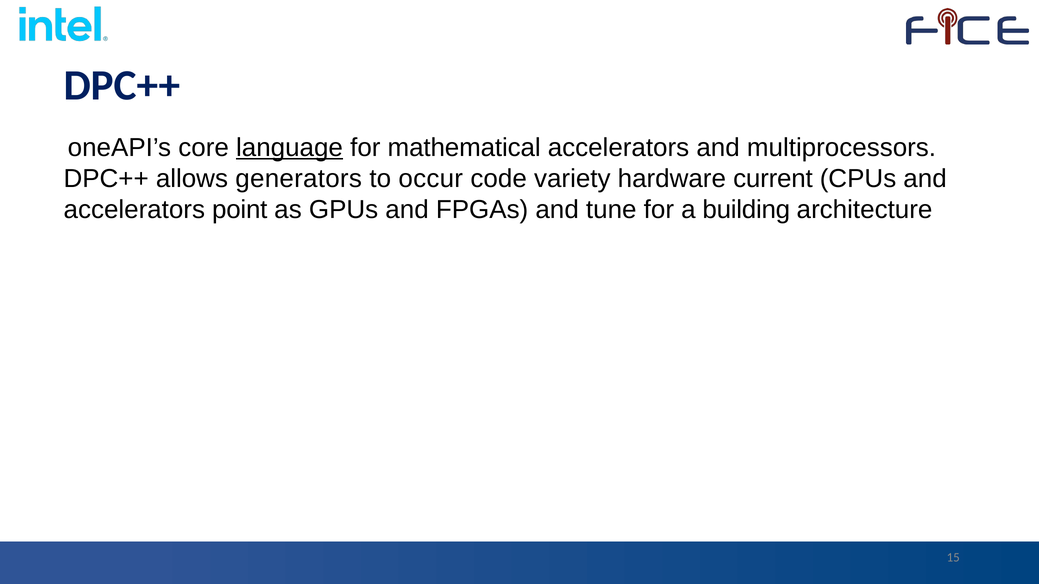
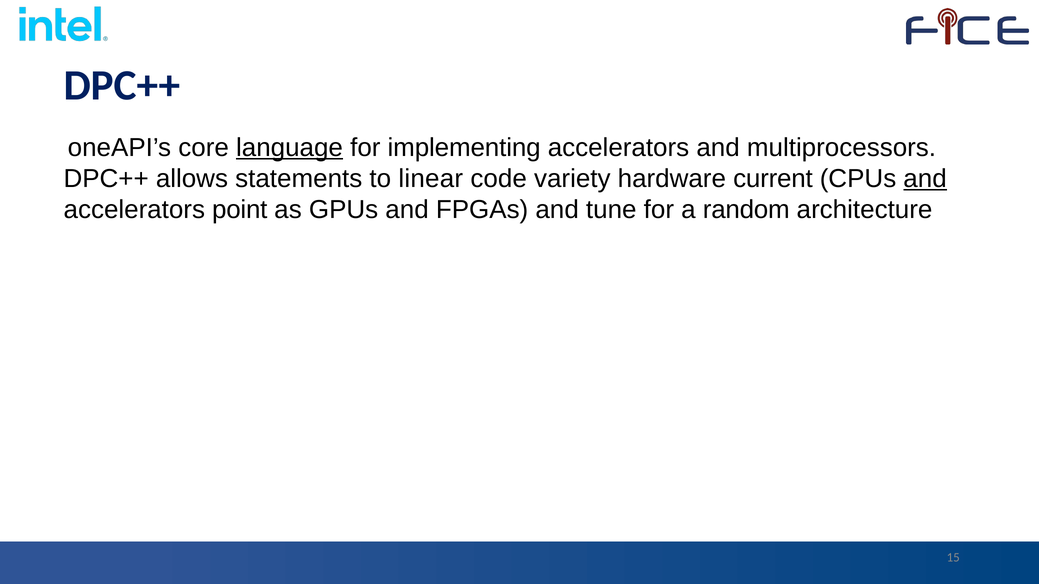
mathematical: mathematical -> implementing
generators: generators -> statements
occur: occur -> linear
and at (925, 179) underline: none -> present
building: building -> random
